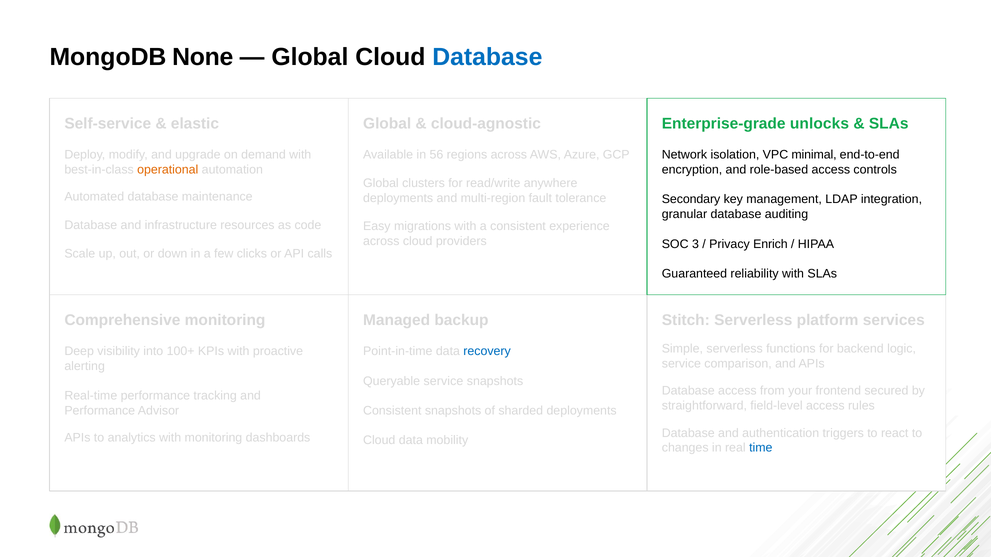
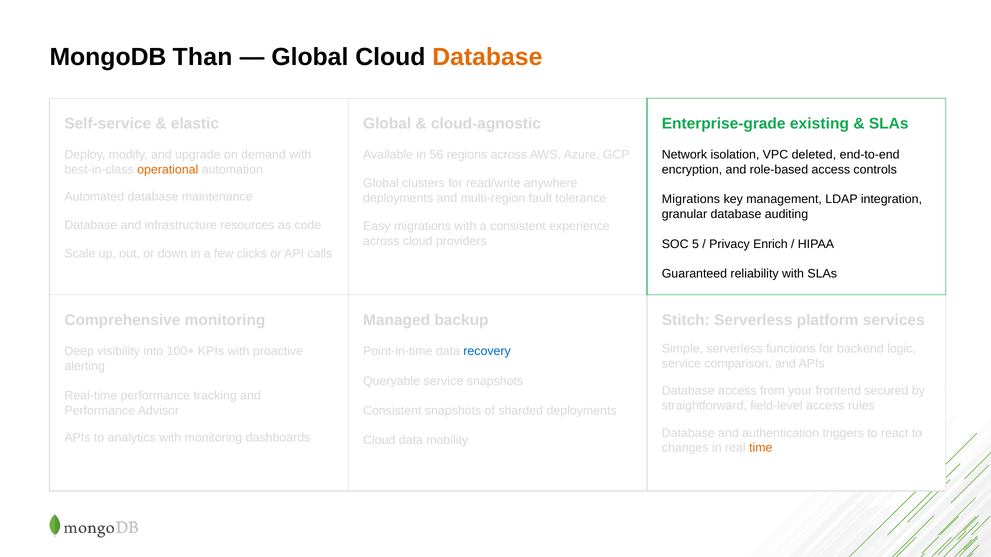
None: None -> Than
Database at (487, 57) colour: blue -> orange
unlocks: unlocks -> existing
minimal: minimal -> deleted
Secondary at (691, 200): Secondary -> Migrations
3: 3 -> 5
time colour: blue -> orange
